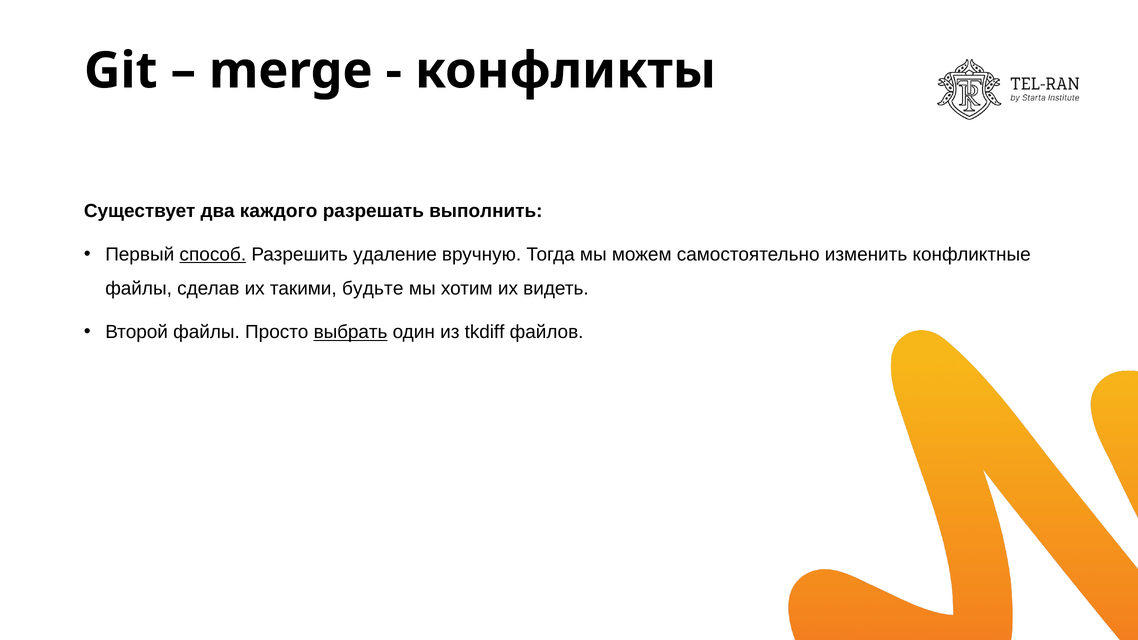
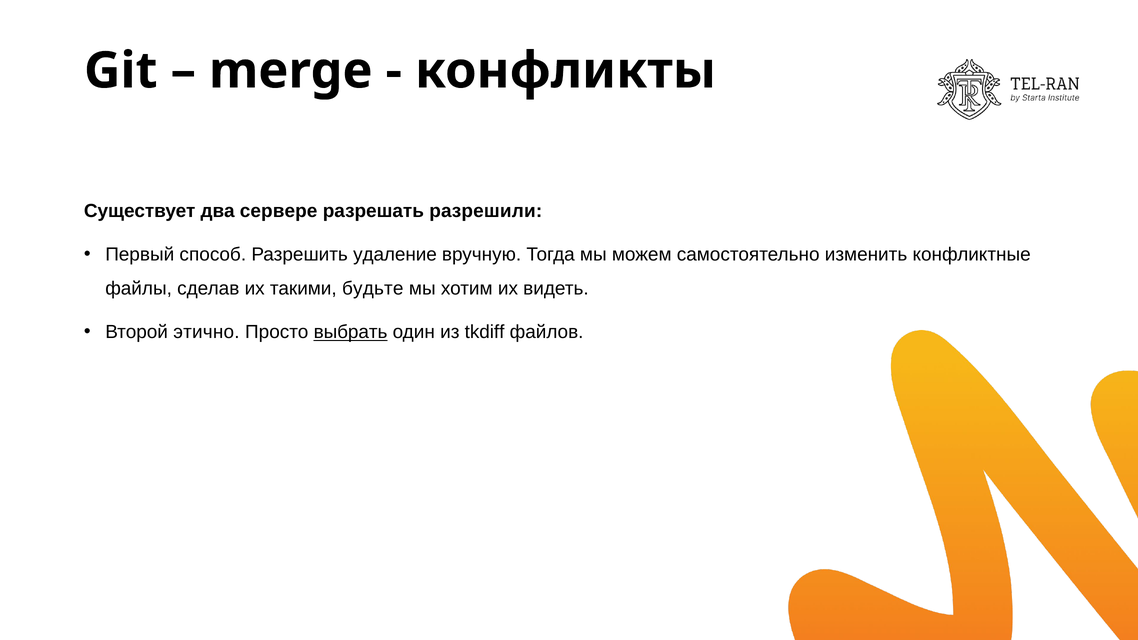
каждого: каждого -> сервере
выполнить: выполнить -> разрешили
способ underline: present -> none
Второй файлы: файлы -> этично
